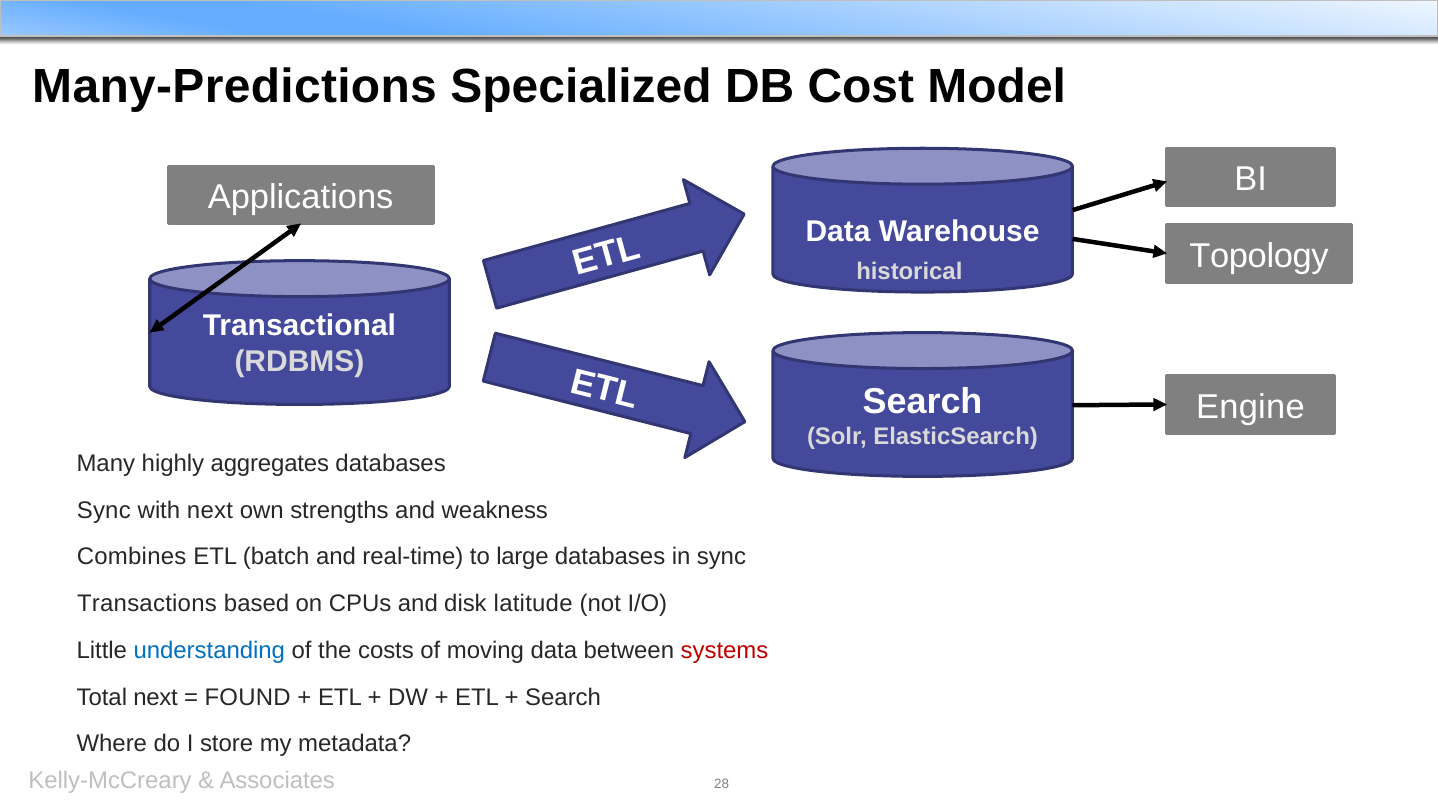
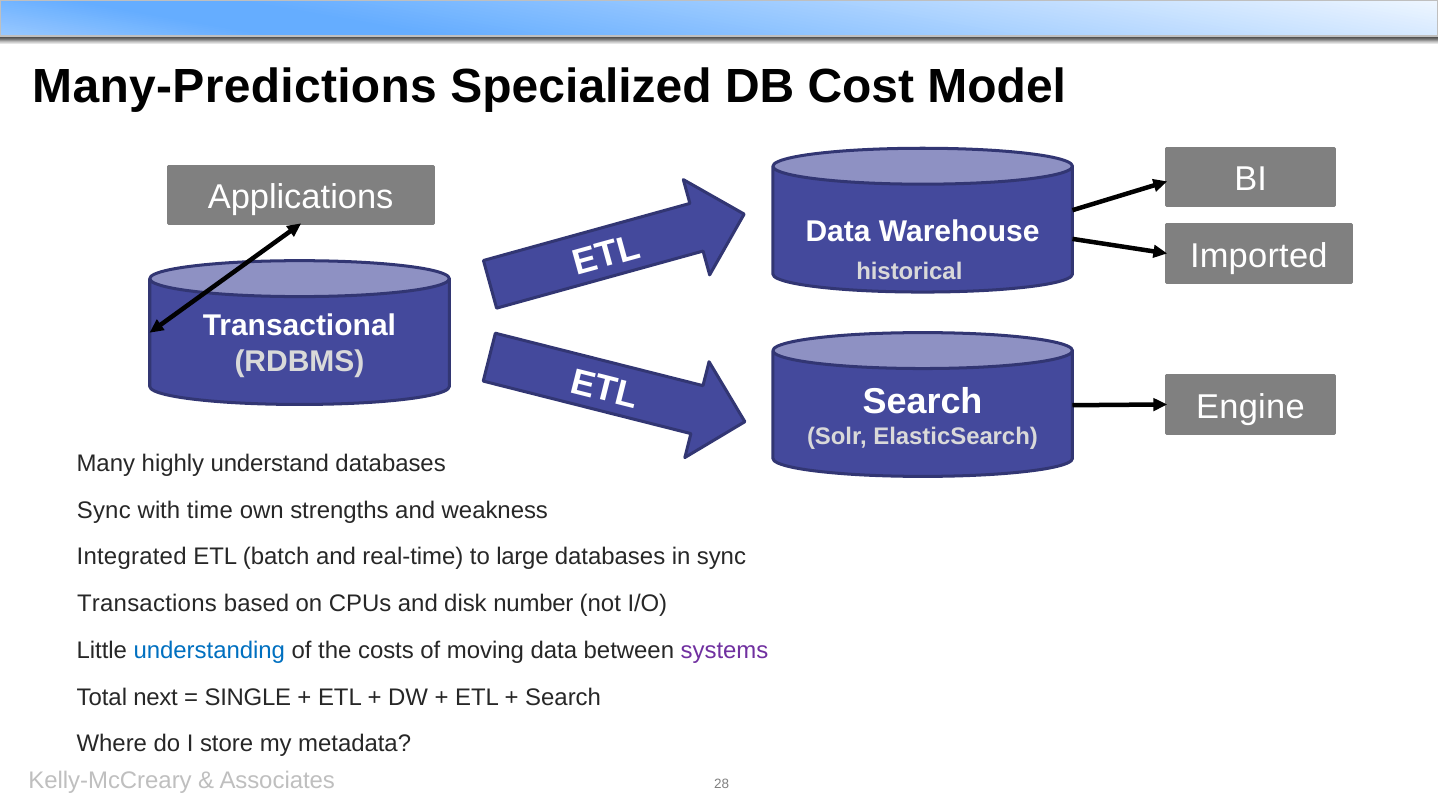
Topology: Topology -> Imported
aggregates: aggregates -> understand
with next: next -> time
Combines: Combines -> Integrated
latitude: latitude -> number
systems colour: red -> purple
FOUND: FOUND -> SINGLE
